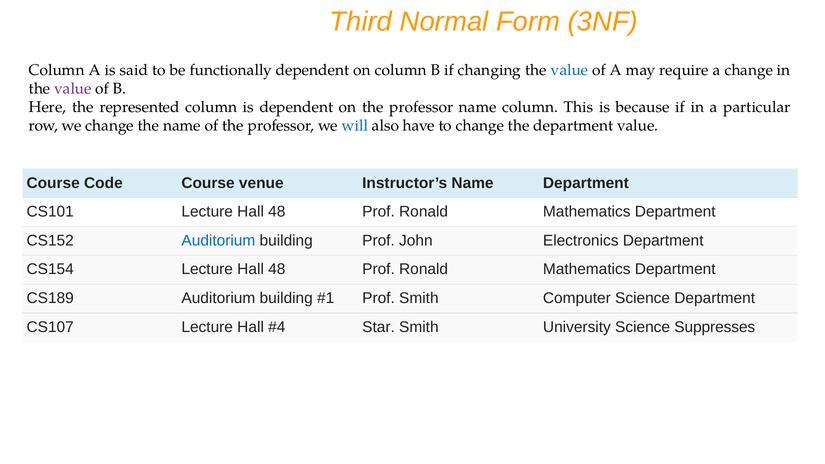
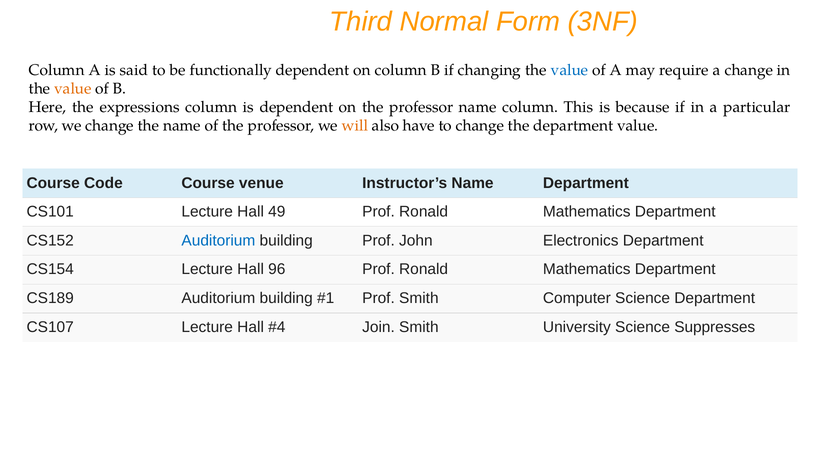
value at (73, 89) colour: purple -> orange
represented: represented -> expressions
will colour: blue -> orange
CS101 Lecture Hall 48: 48 -> 49
CS154 Lecture Hall 48: 48 -> 96
Star: Star -> Join
